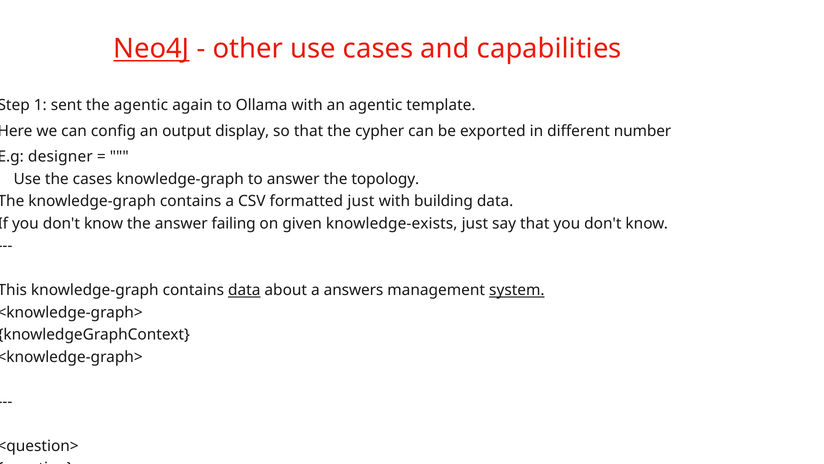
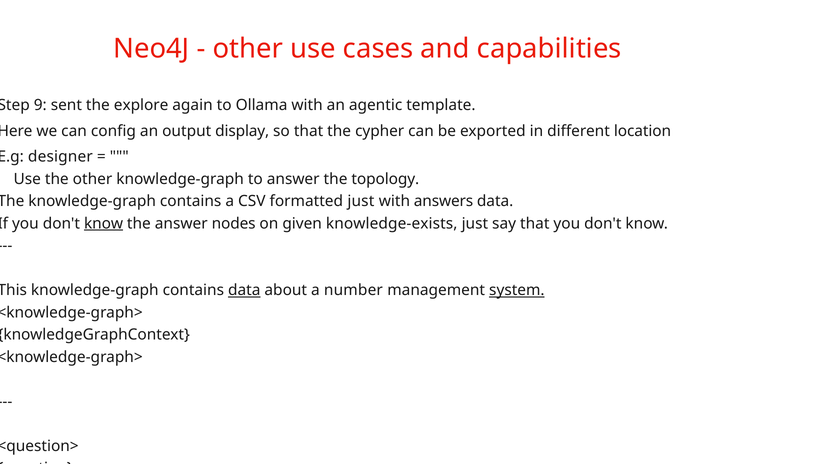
Neo4J underline: present -> none
1: 1 -> 9
the agentic: agentic -> explore
number: number -> location
the cases: cases -> other
building: building -> answers
know at (104, 223) underline: none -> present
failing: failing -> nodes
answers: answers -> number
